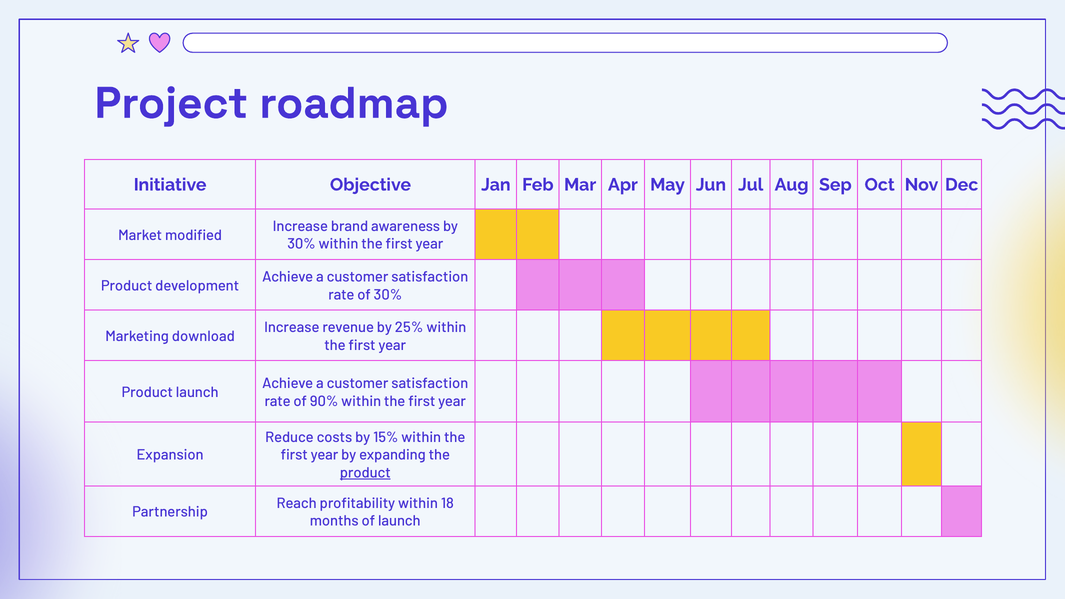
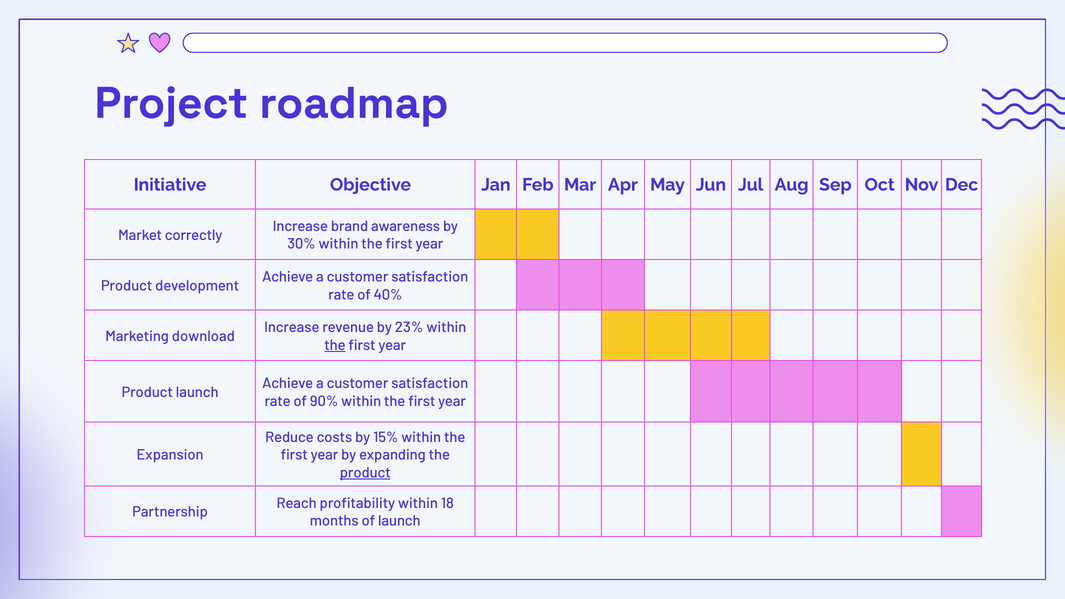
modified: modified -> correctly
of 30%: 30% -> 40%
25%: 25% -> 23%
the at (335, 345) underline: none -> present
